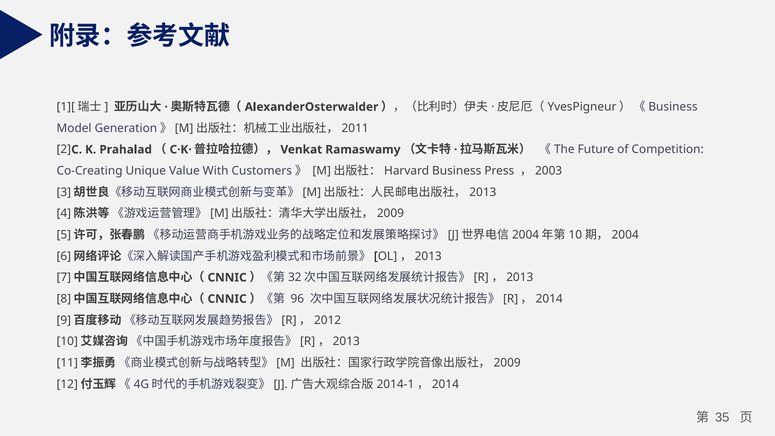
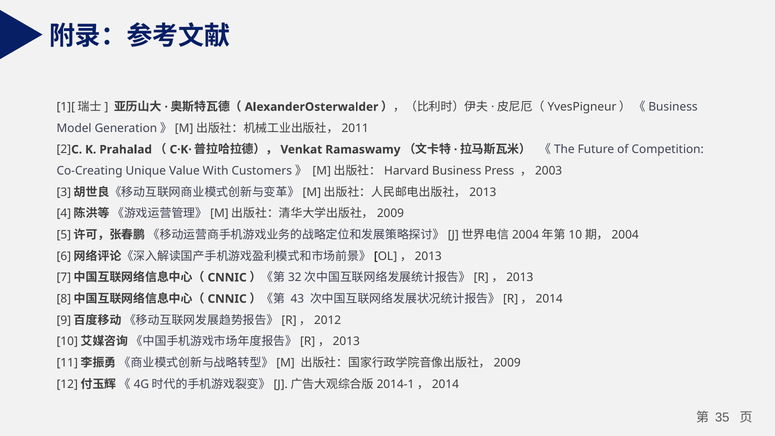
96: 96 -> 43
